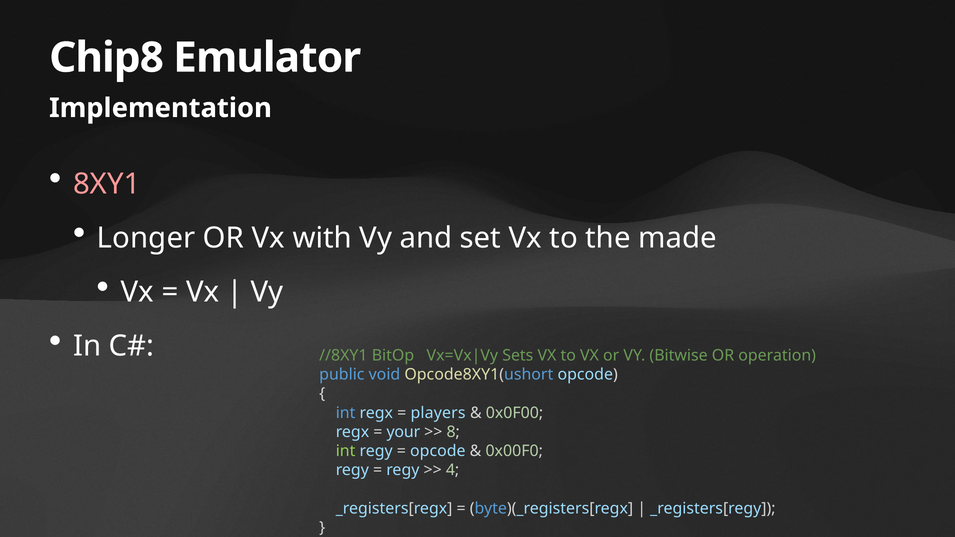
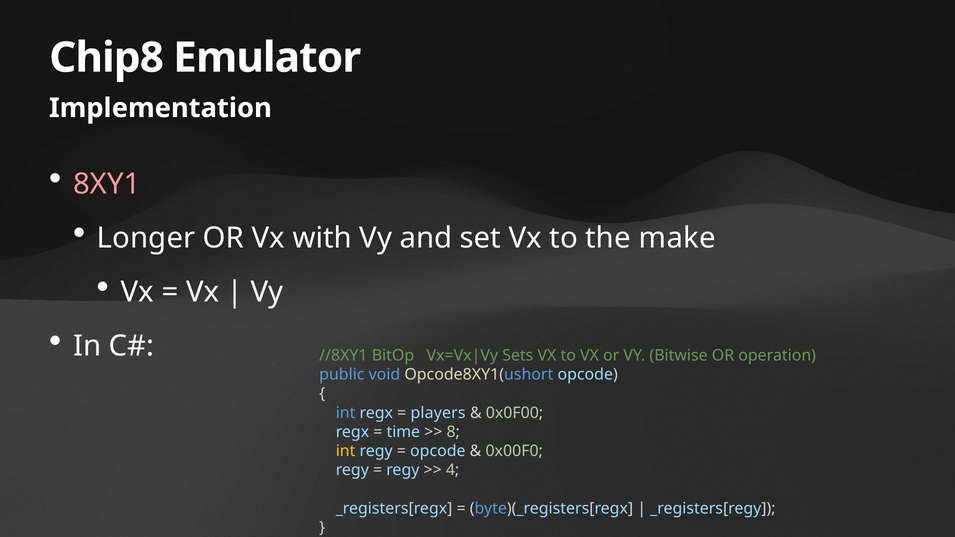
made: made -> make
your: your -> time
int at (346, 451) colour: light green -> yellow
